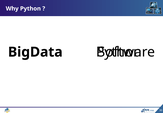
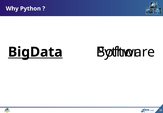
BigData underline: none -> present
